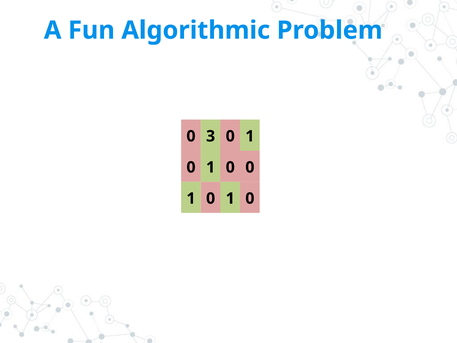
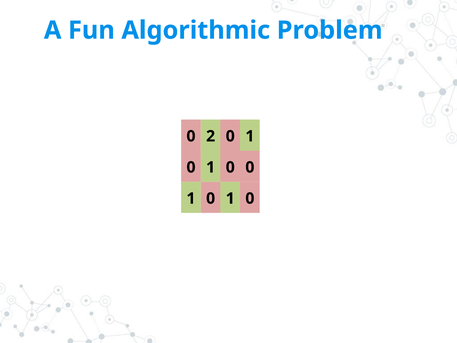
3: 3 -> 2
